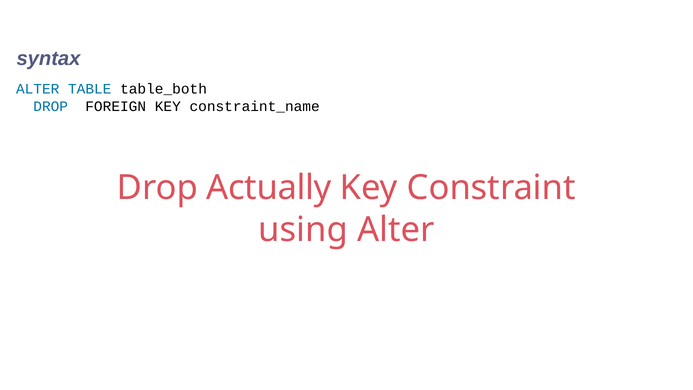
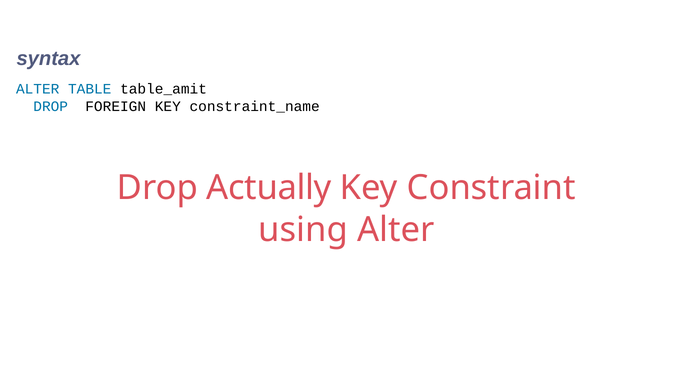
table_both: table_both -> table_amit
